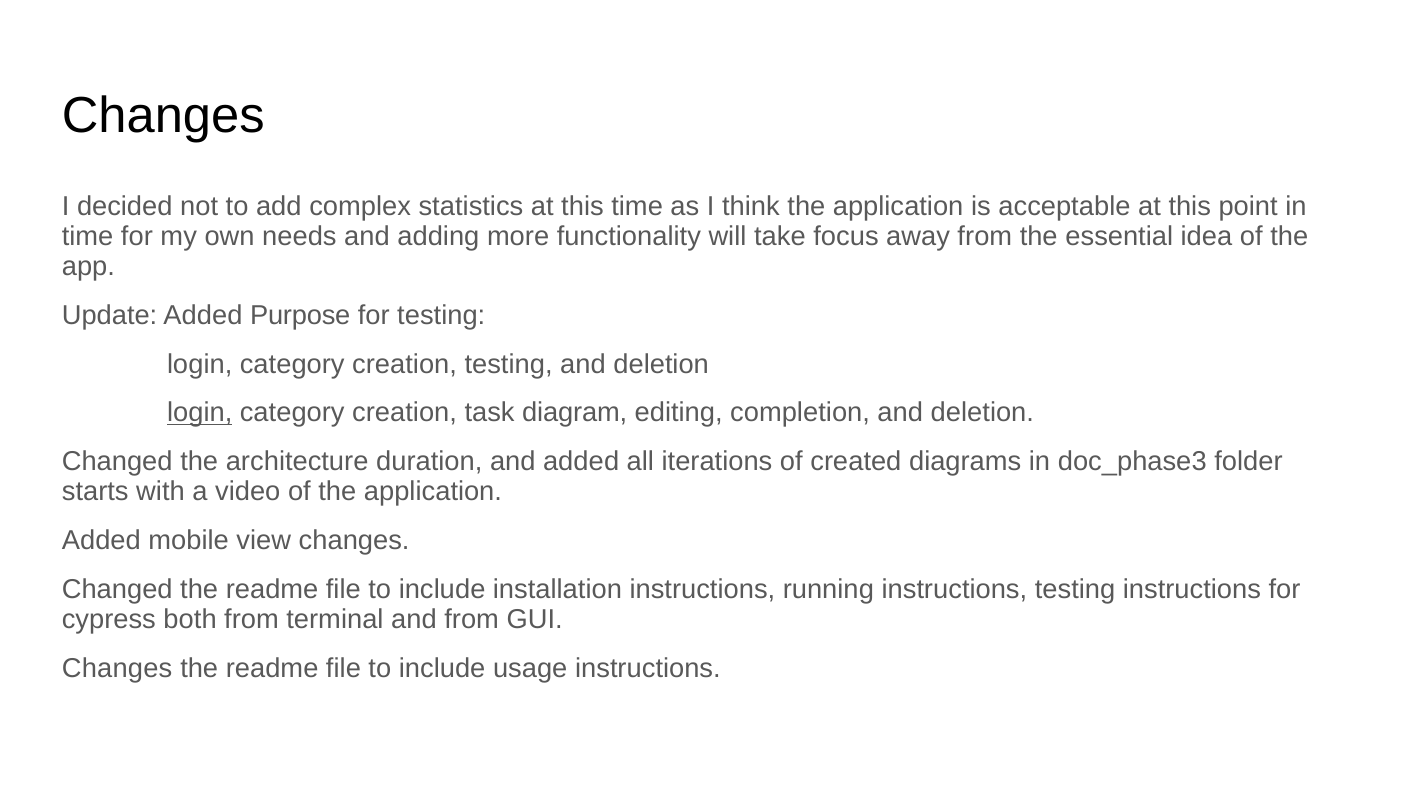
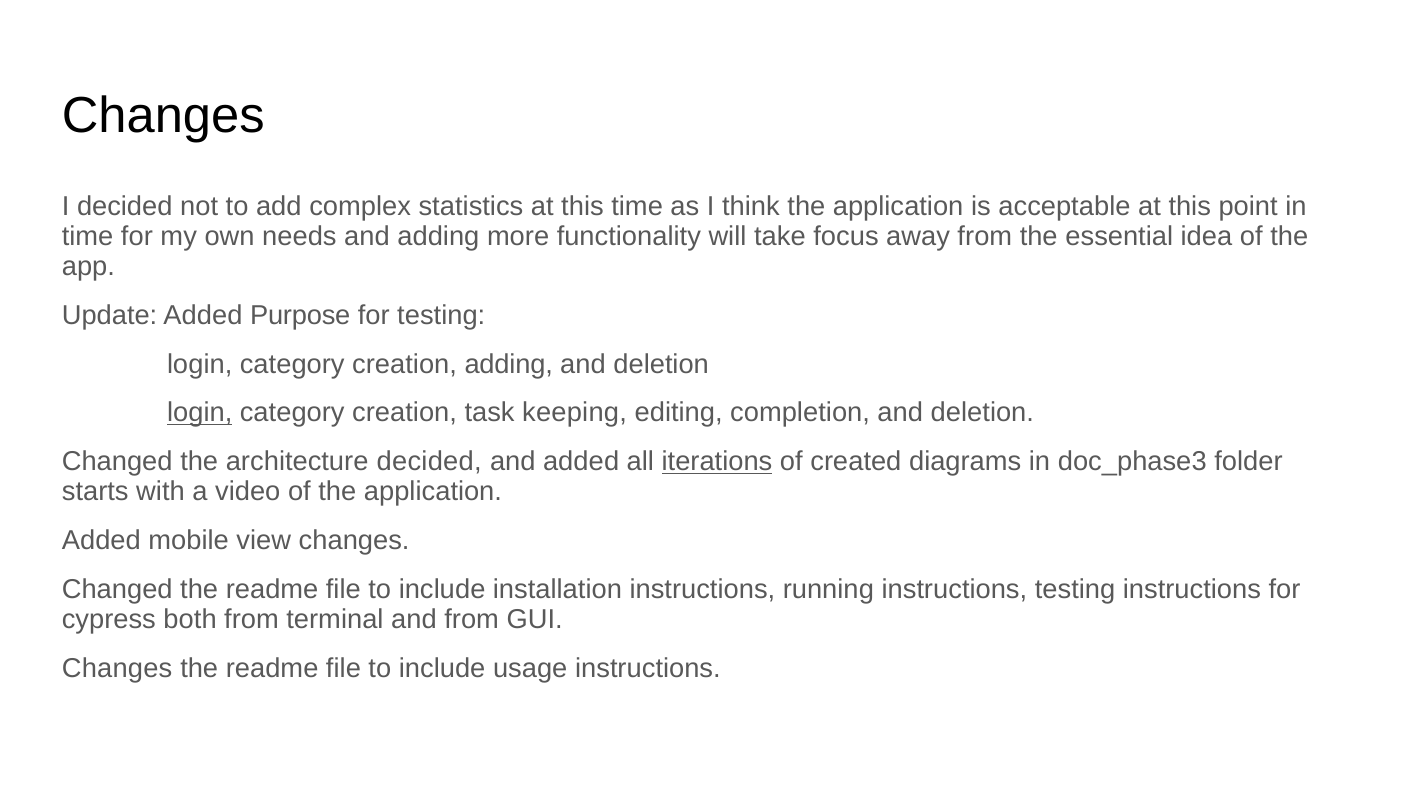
creation testing: testing -> adding
diagram: diagram -> keeping
architecture duration: duration -> decided
iterations underline: none -> present
